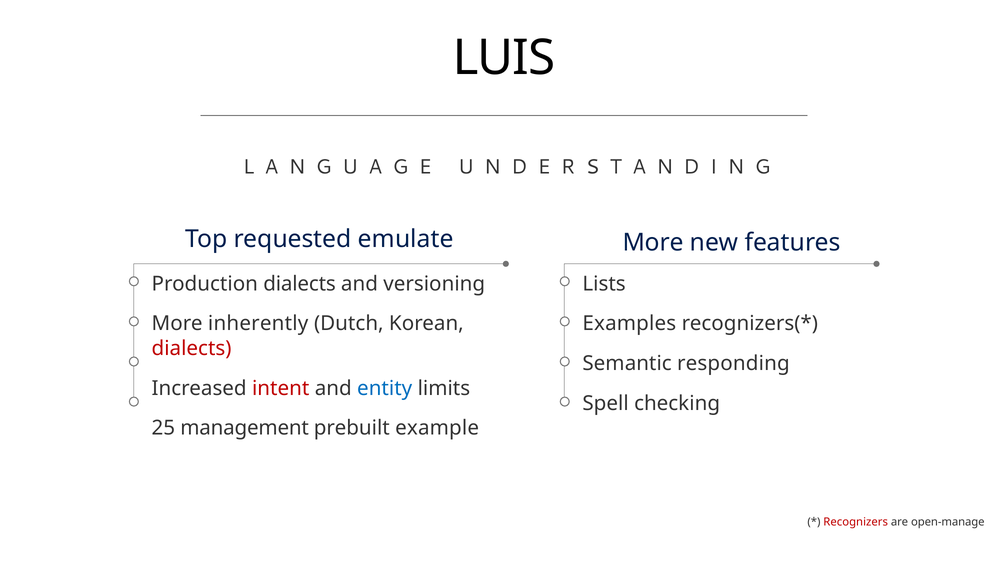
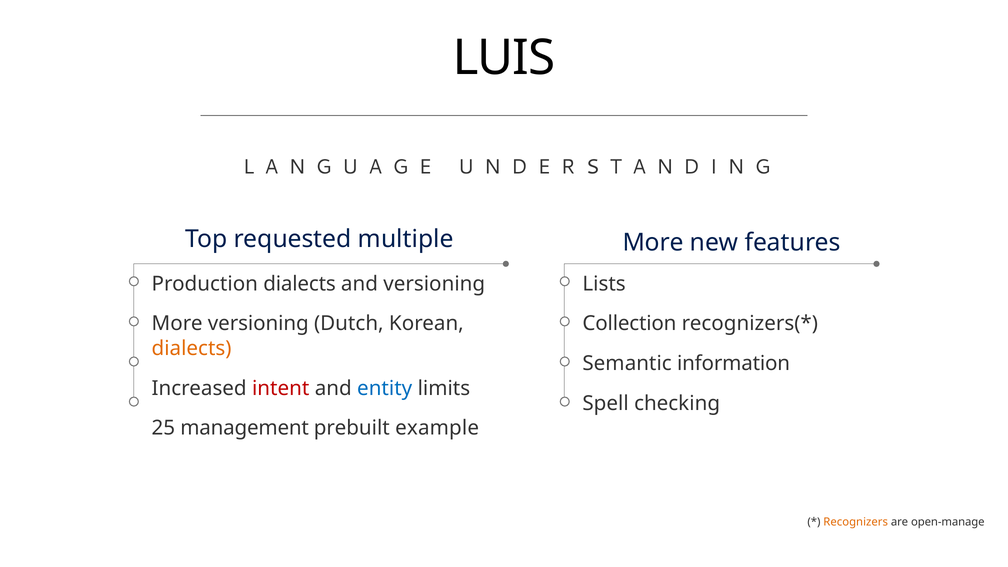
emulate: emulate -> multiple
More inherently: inherently -> versioning
Examples: Examples -> Collection
dialects at (192, 348) colour: red -> orange
responding: responding -> information
Recognizers colour: red -> orange
